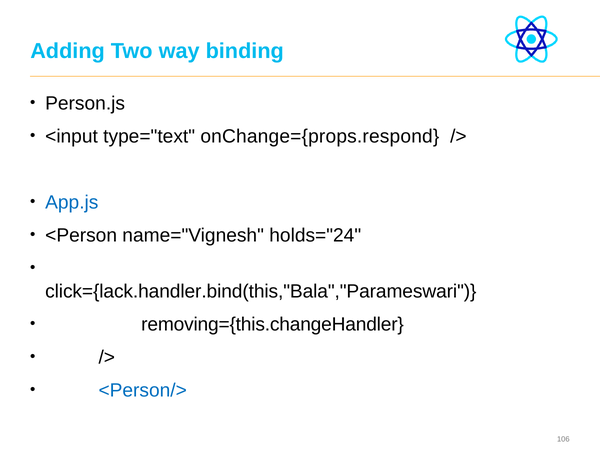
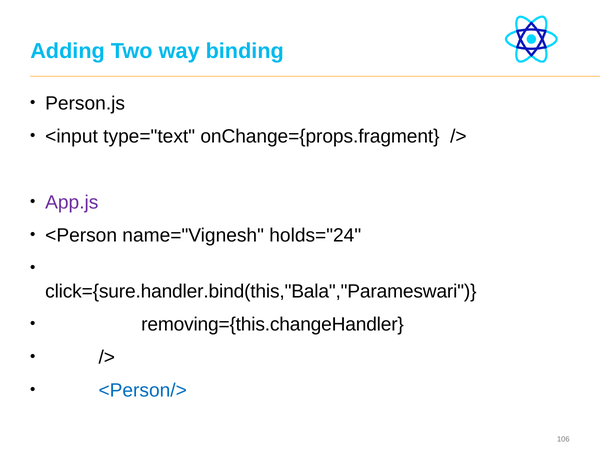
onChange={props.respond: onChange={props.respond -> onChange={props.fragment
App.js colour: blue -> purple
click={lack.handler.bind(this,"Bala","Parameswari: click={lack.handler.bind(this,"Bala","Parameswari -> click={sure.handler.bind(this,"Bala","Parameswari
